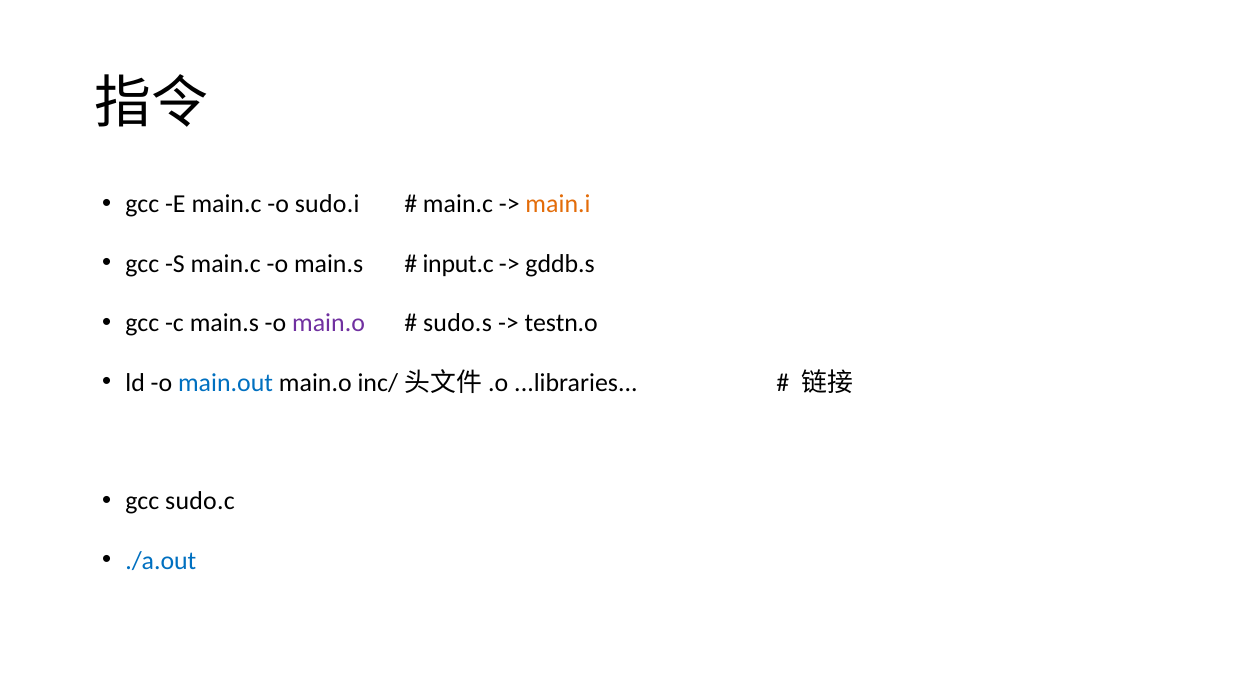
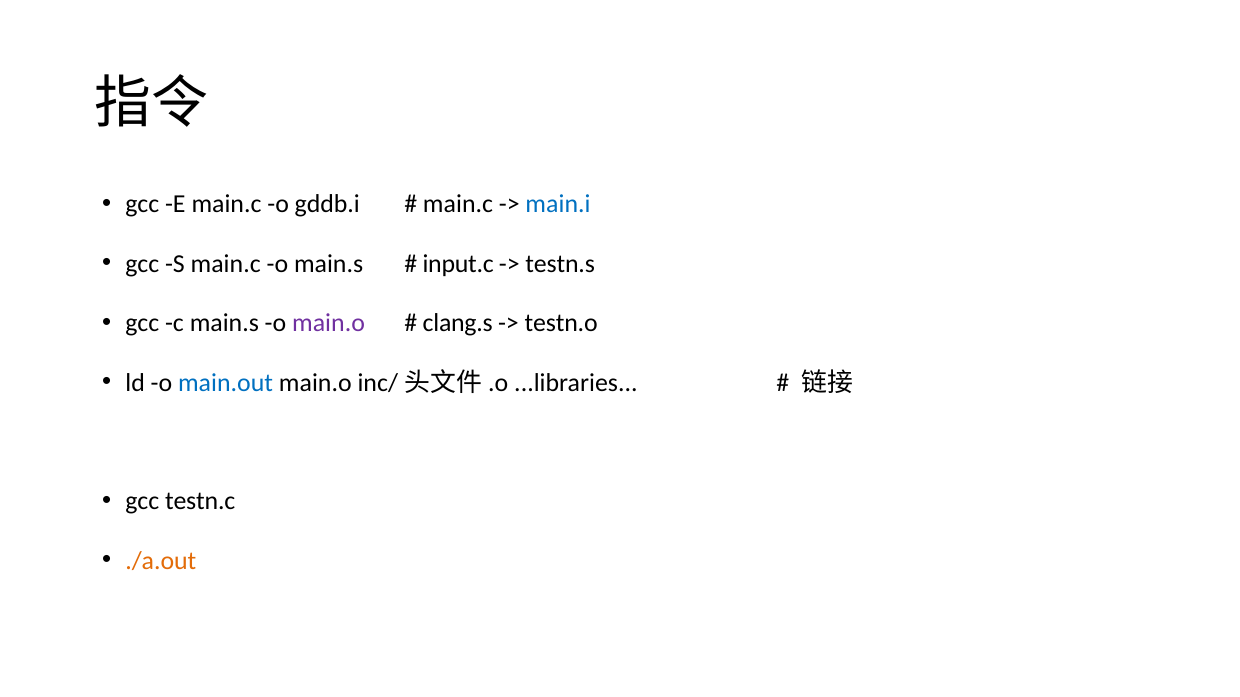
sudo.i: sudo.i -> gddb.i
main.i colour: orange -> blue
gddb.s: gddb.s -> testn.s
sudo.s: sudo.s -> clang.s
sudo.c: sudo.c -> testn.c
./a.out colour: blue -> orange
